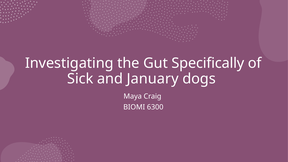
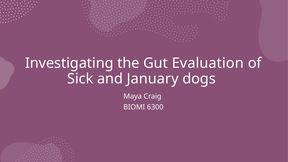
Specifically: Specifically -> Evaluation
